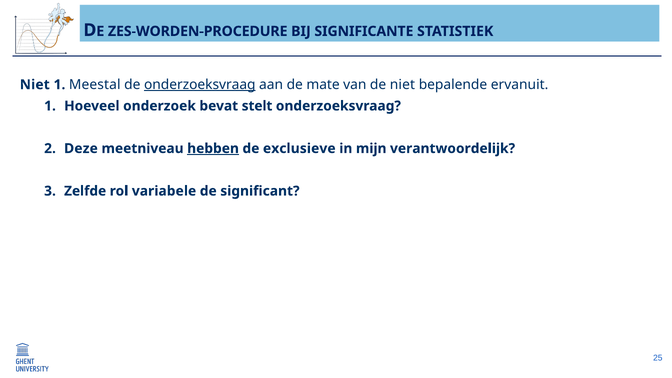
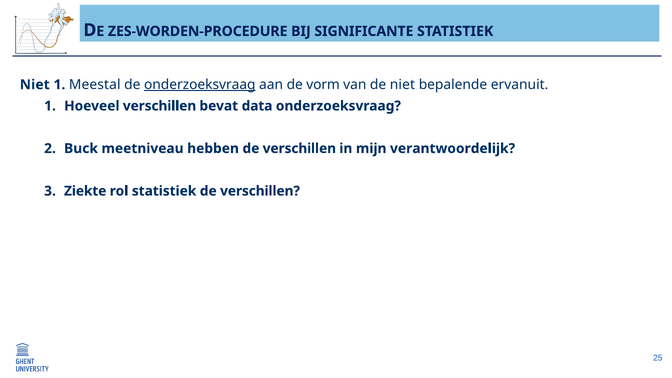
mate: mate -> vorm
Hoeveel onderzoek: onderzoek -> verschillen
stelt: stelt -> data
Deze: Deze -> Buck
hebben underline: present -> none
exclusieve at (299, 148): exclusieve -> verschillen
Zelfde: Zelfde -> Ziekte
rol variabele: variabele -> statistiek
significant at (260, 191): significant -> verschillen
